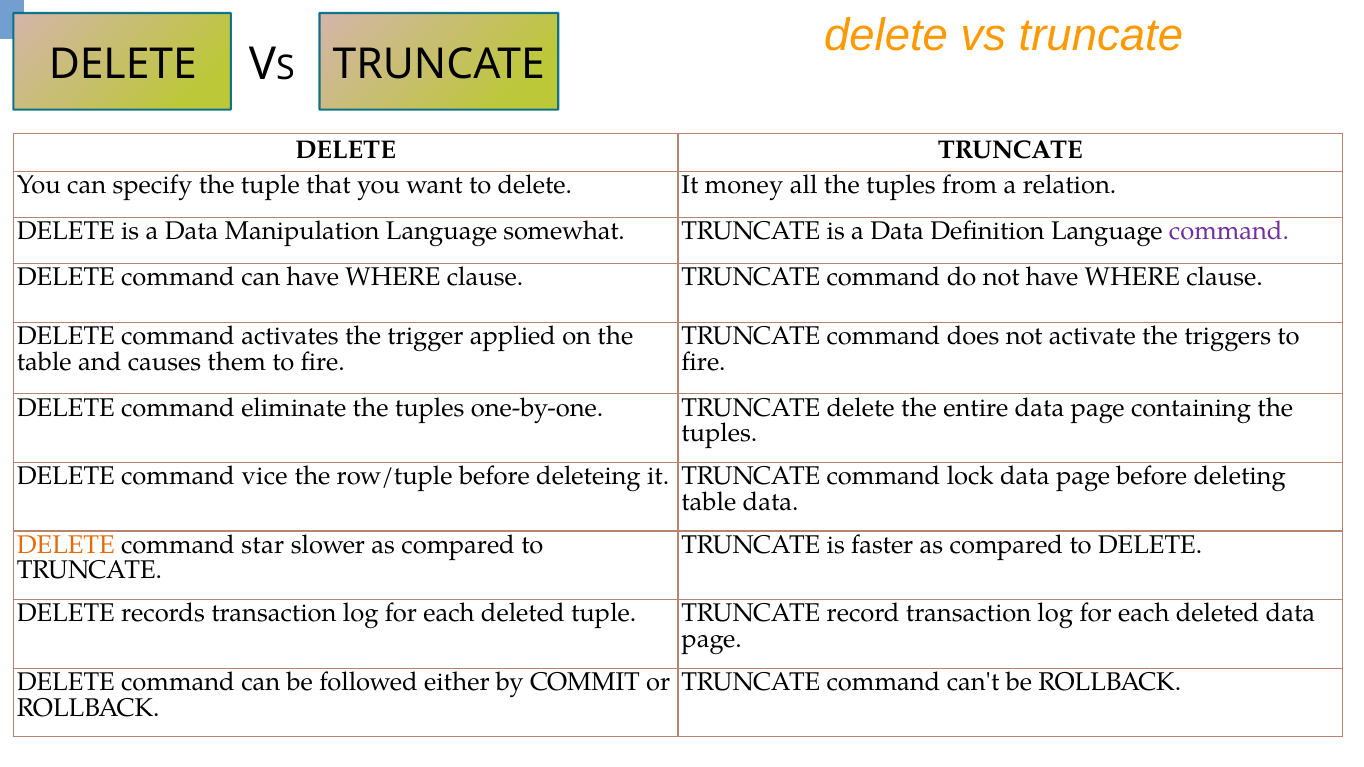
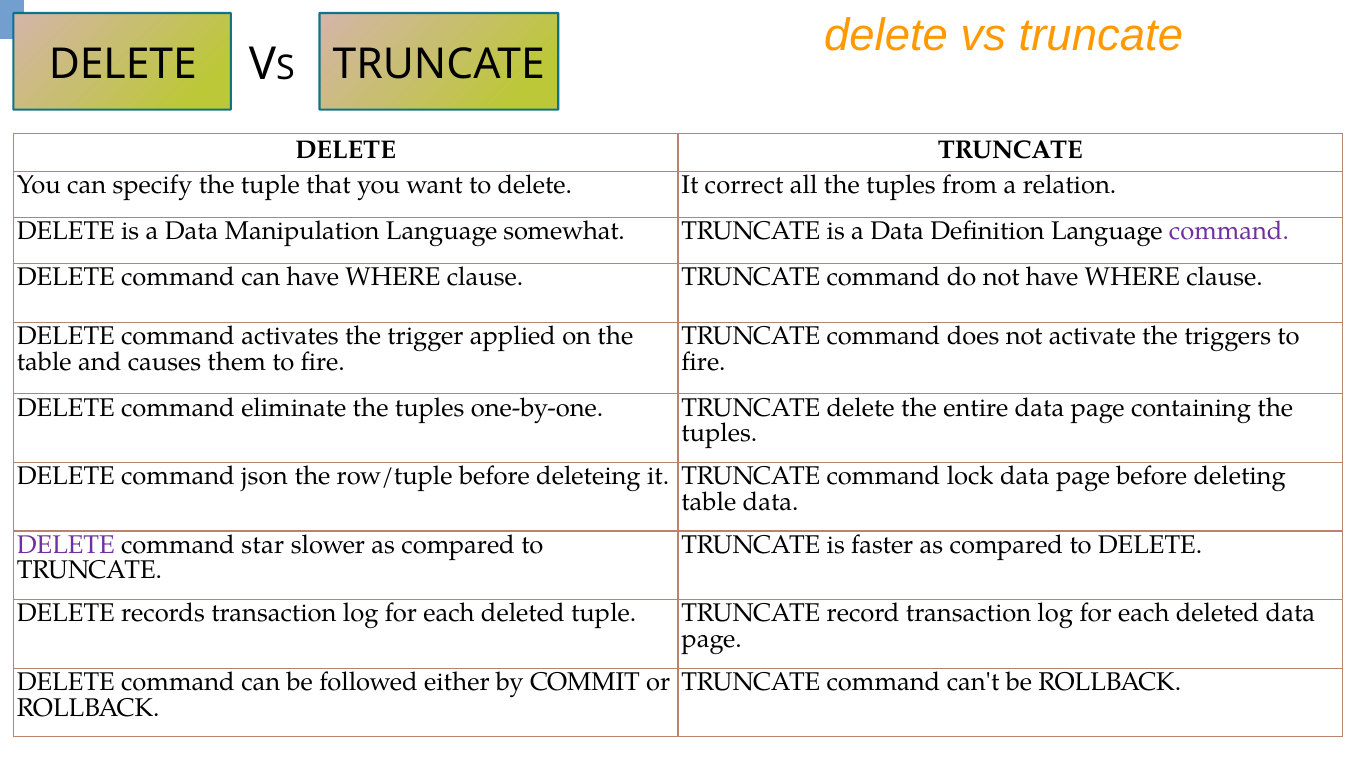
money: money -> correct
vice: vice -> json
DELETE at (66, 545) colour: orange -> purple
